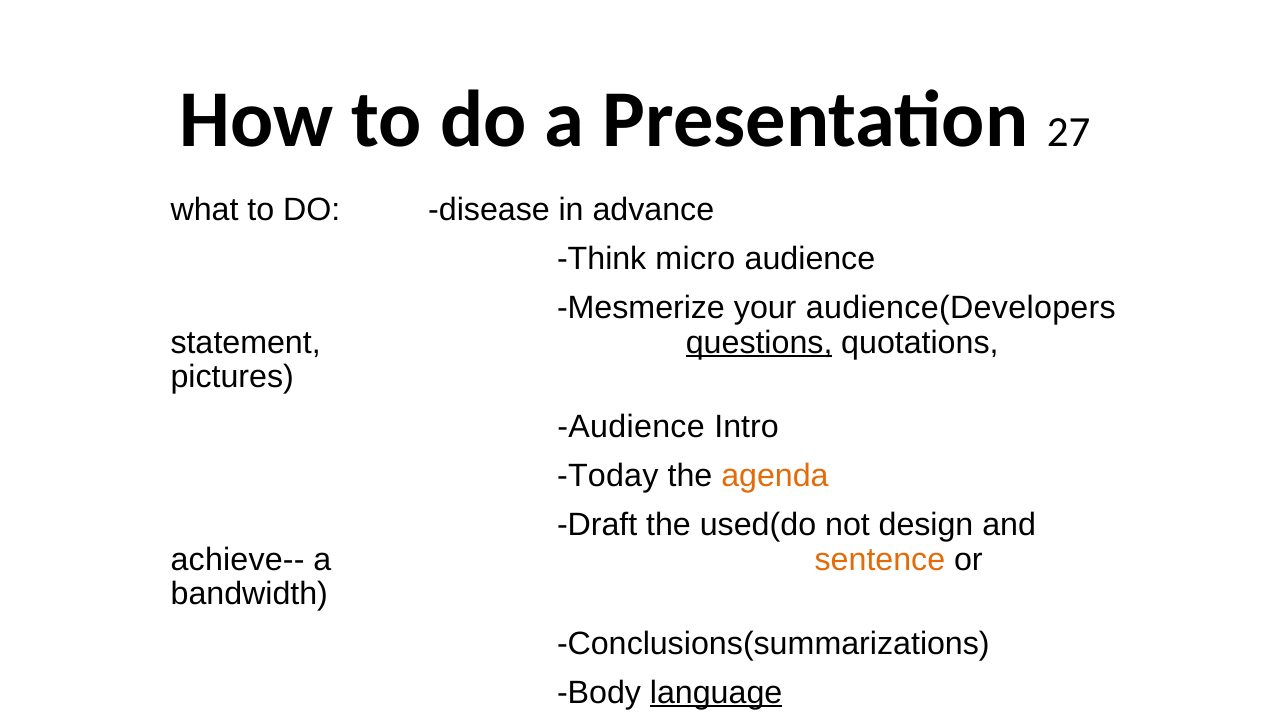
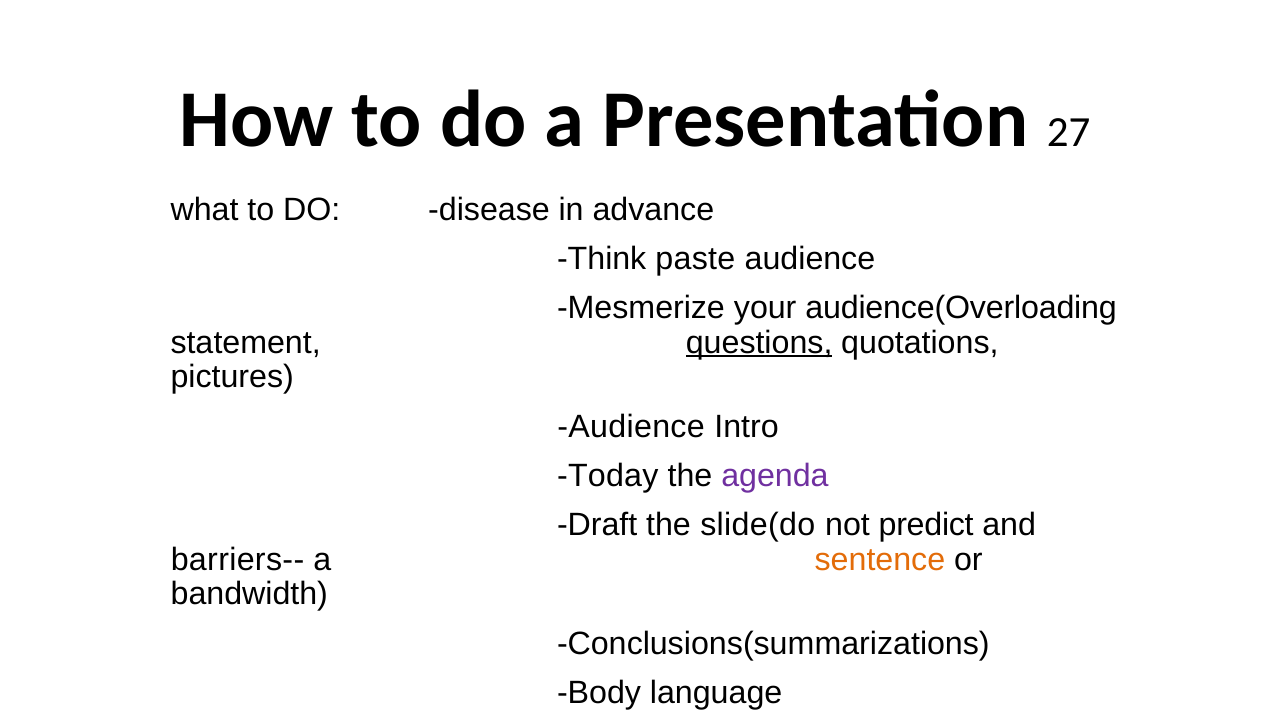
micro: micro -> paste
audience(Developers: audience(Developers -> audience(Overloading
agenda colour: orange -> purple
used(do: used(do -> slide(do
design: design -> predict
achieve--: achieve-- -> barriers--
language underline: present -> none
